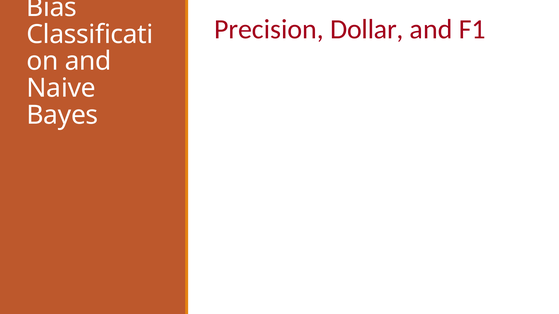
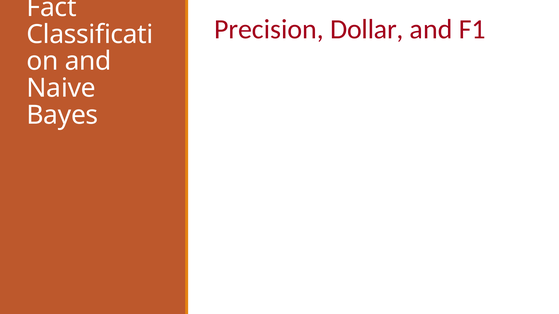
Bias: Bias -> Fact
